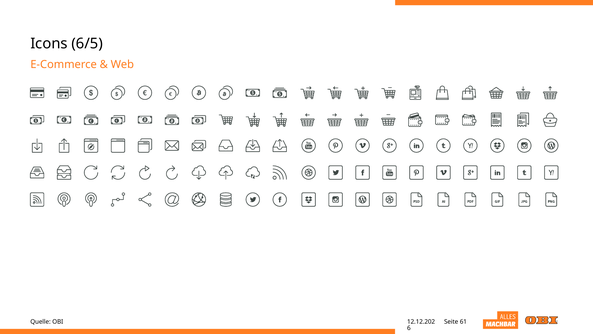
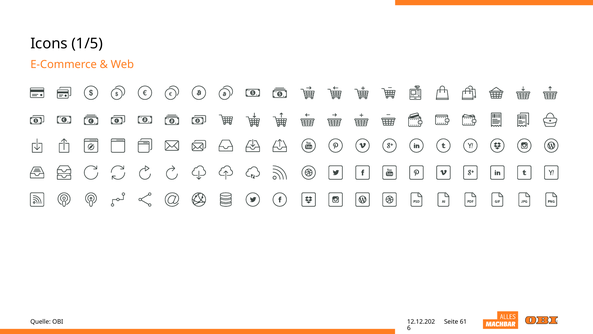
6/5: 6/5 -> 1/5
